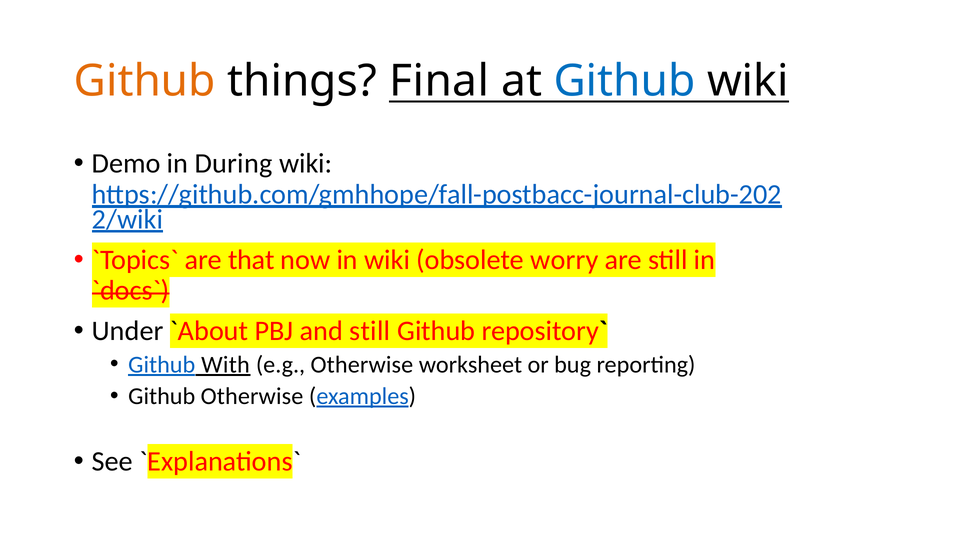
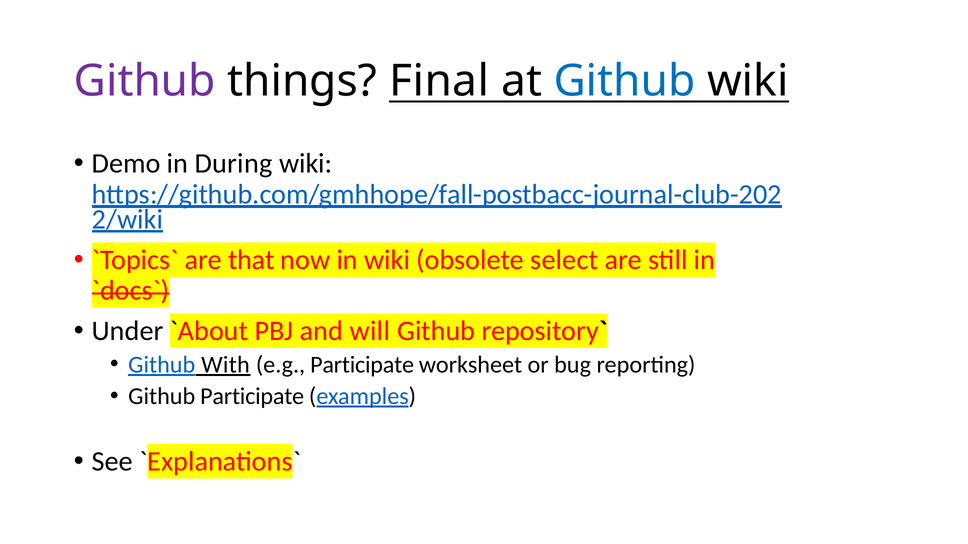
Github at (145, 81) colour: orange -> purple
worry: worry -> select
and still: still -> will
e.g Otherwise: Otherwise -> Participate
Github Otherwise: Otherwise -> Participate
